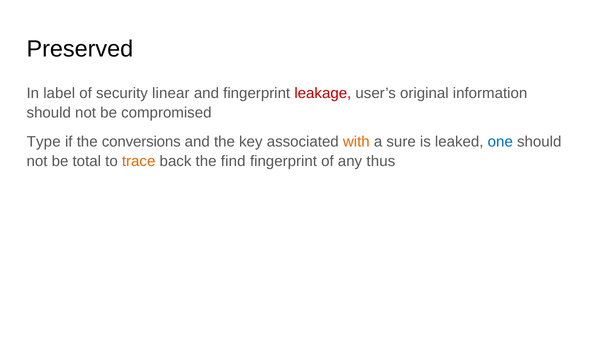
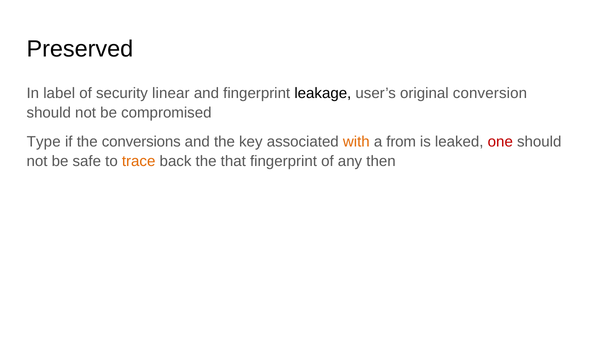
leakage colour: red -> black
information: information -> conversion
sure: sure -> from
one colour: blue -> red
total: total -> safe
find: find -> that
thus: thus -> then
